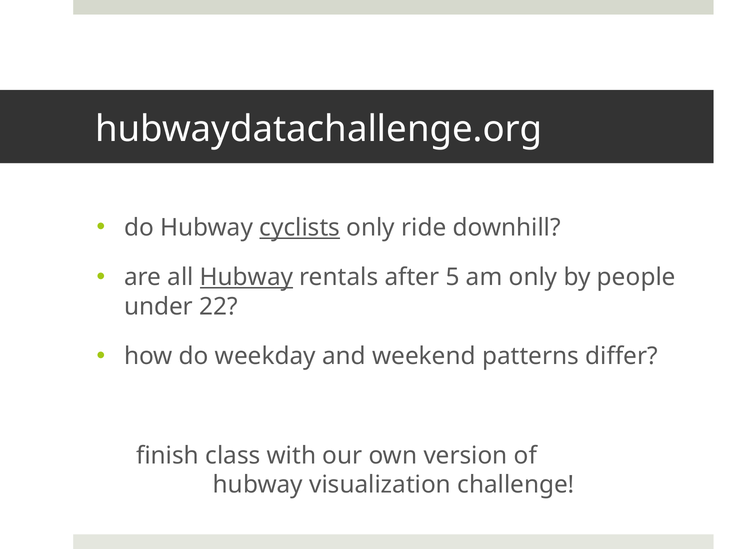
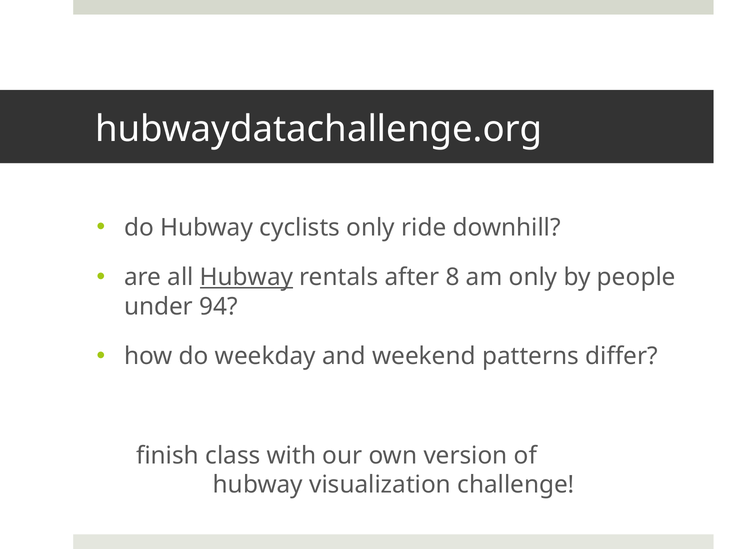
cyclists underline: present -> none
5: 5 -> 8
22: 22 -> 94
